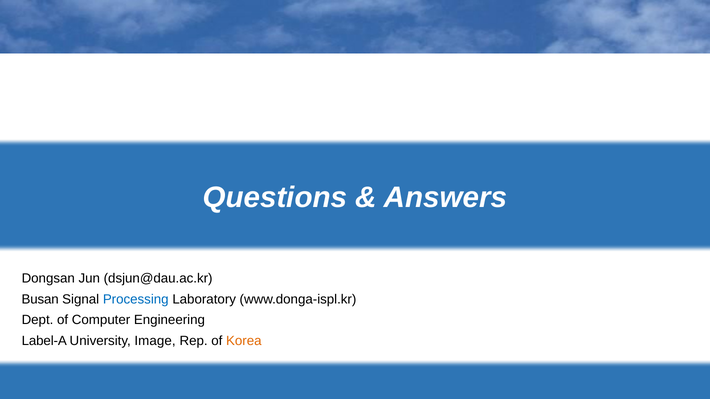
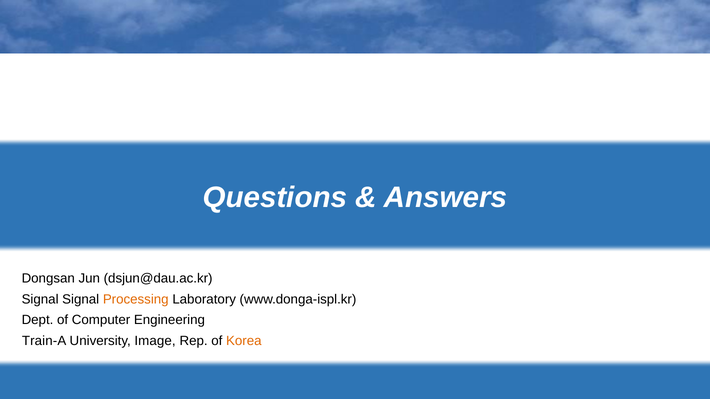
Busan at (40, 299): Busan -> Signal
Processing colour: blue -> orange
Label-A: Label-A -> Train-A
